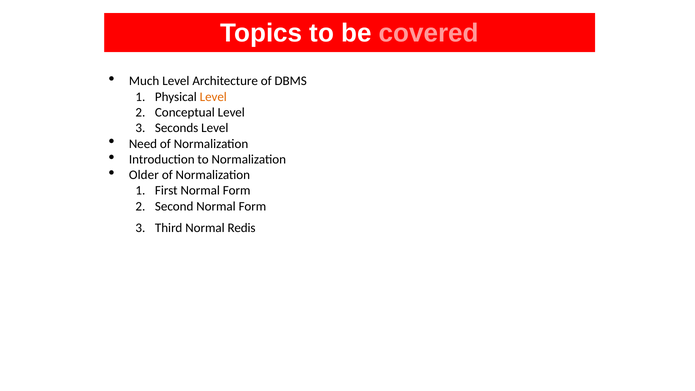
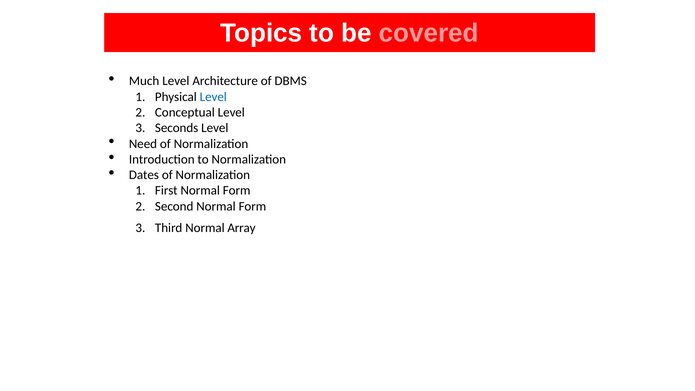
Level at (213, 97) colour: orange -> blue
Older: Older -> Dates
Redis: Redis -> Array
